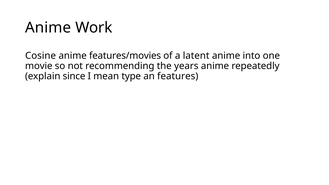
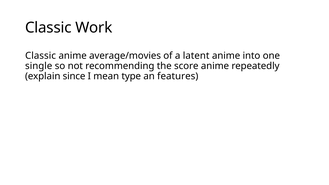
Anime at (48, 28): Anime -> Classic
Cosine at (41, 56): Cosine -> Classic
features/movies: features/movies -> average/movies
movie: movie -> single
years: years -> score
